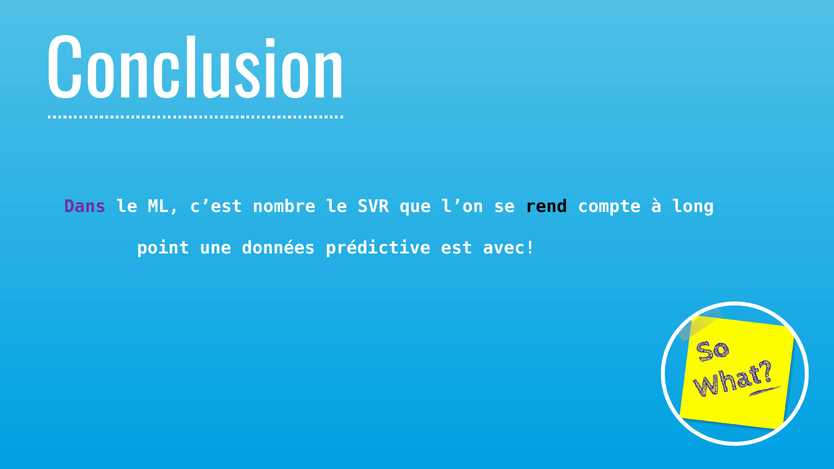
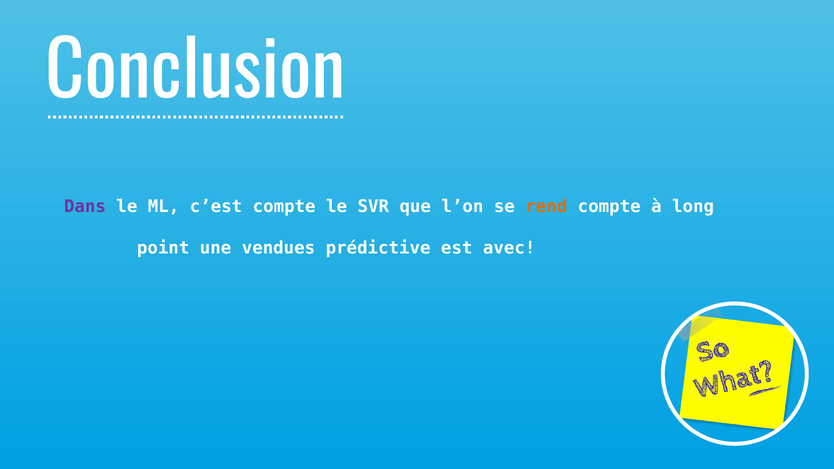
c’est nombre: nombre -> compte
rend colour: black -> orange
données: données -> vendues
